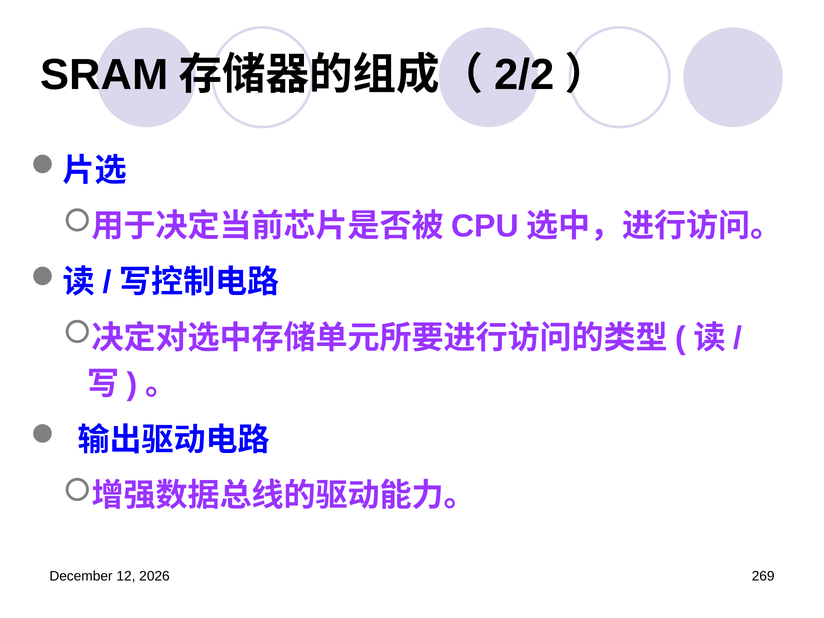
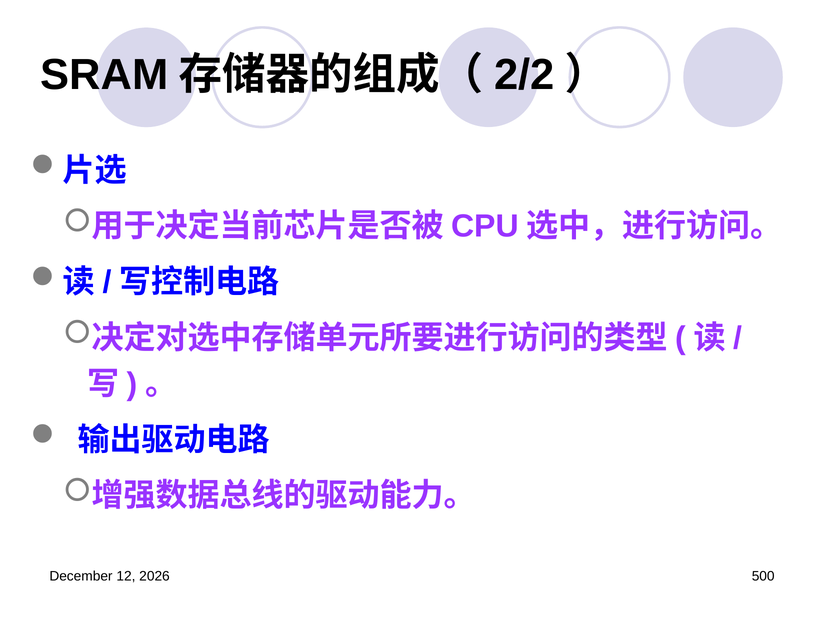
269: 269 -> 500
